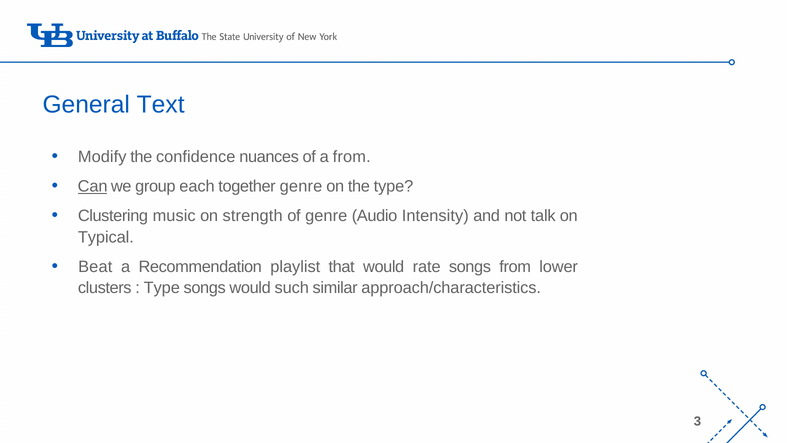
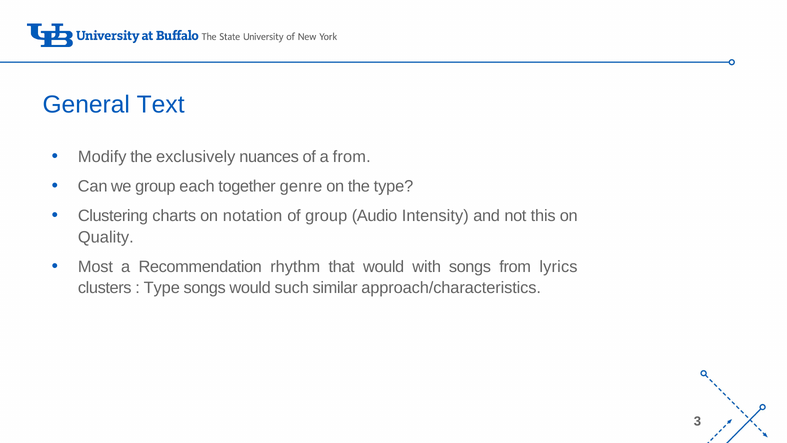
confidence: confidence -> exclusively
Can underline: present -> none
music: music -> charts
strength: strength -> notation
of genre: genre -> group
talk: talk -> this
Typical: Typical -> Quality
Beat: Beat -> Most
playlist: playlist -> rhythm
rate: rate -> with
lower: lower -> lyrics
